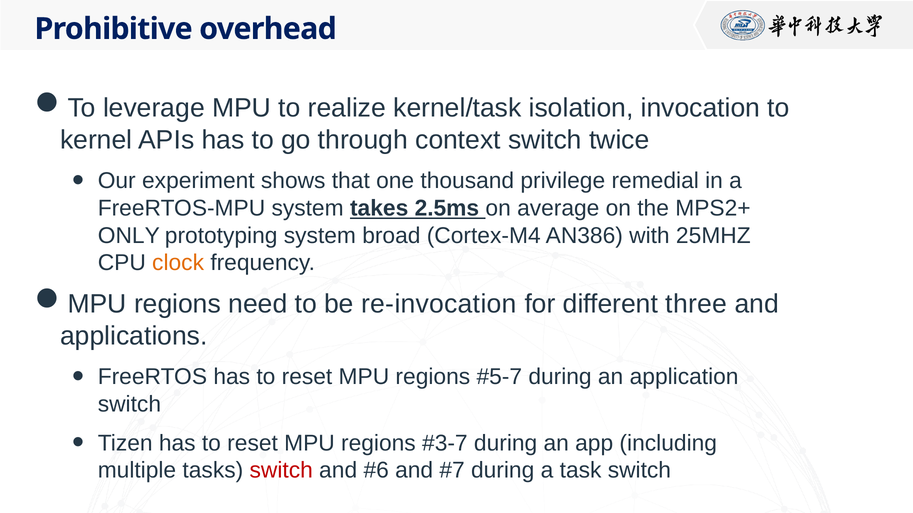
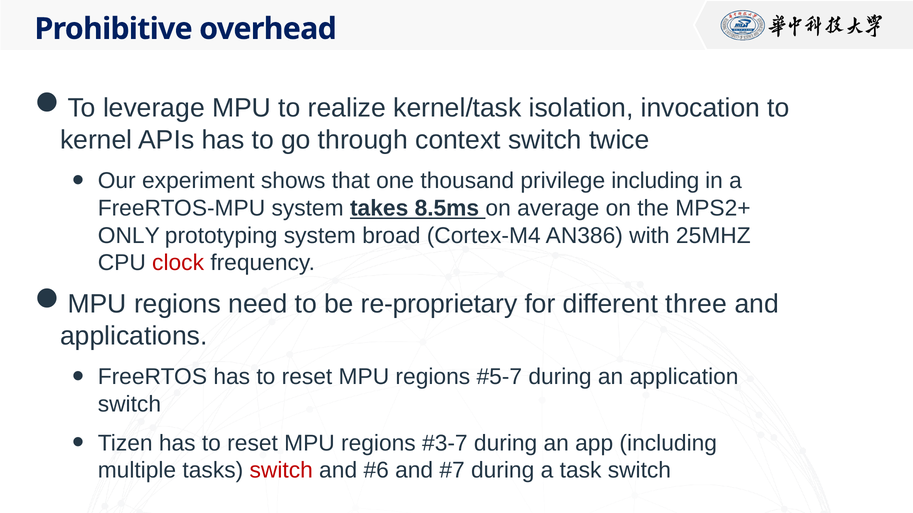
privilege remedial: remedial -> including
2.5ms: 2.5ms -> 8.5ms
clock colour: orange -> red
re-invocation: re-invocation -> re-proprietary
